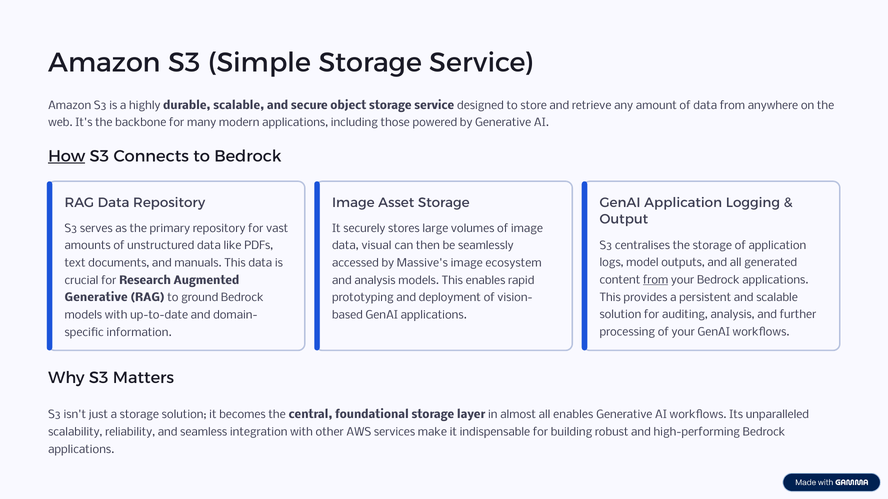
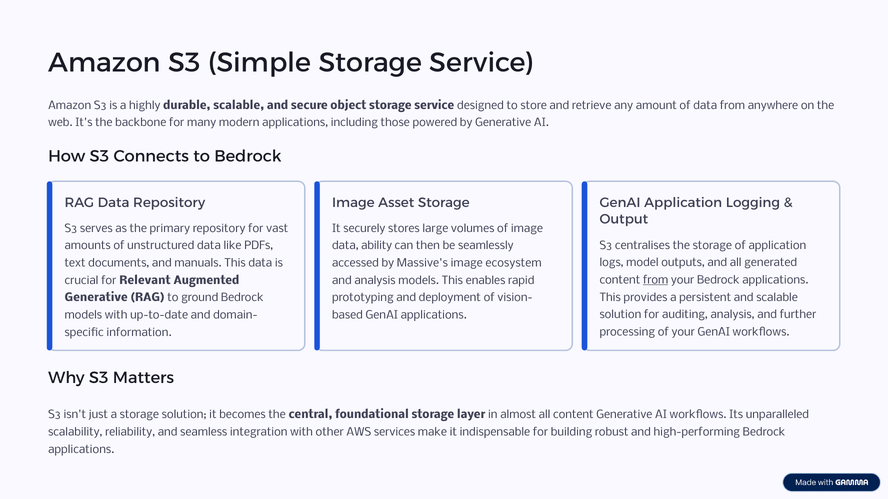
How underline: present -> none
visual: visual -> ability
Research: Research -> Relevant
all enables: enables -> content
